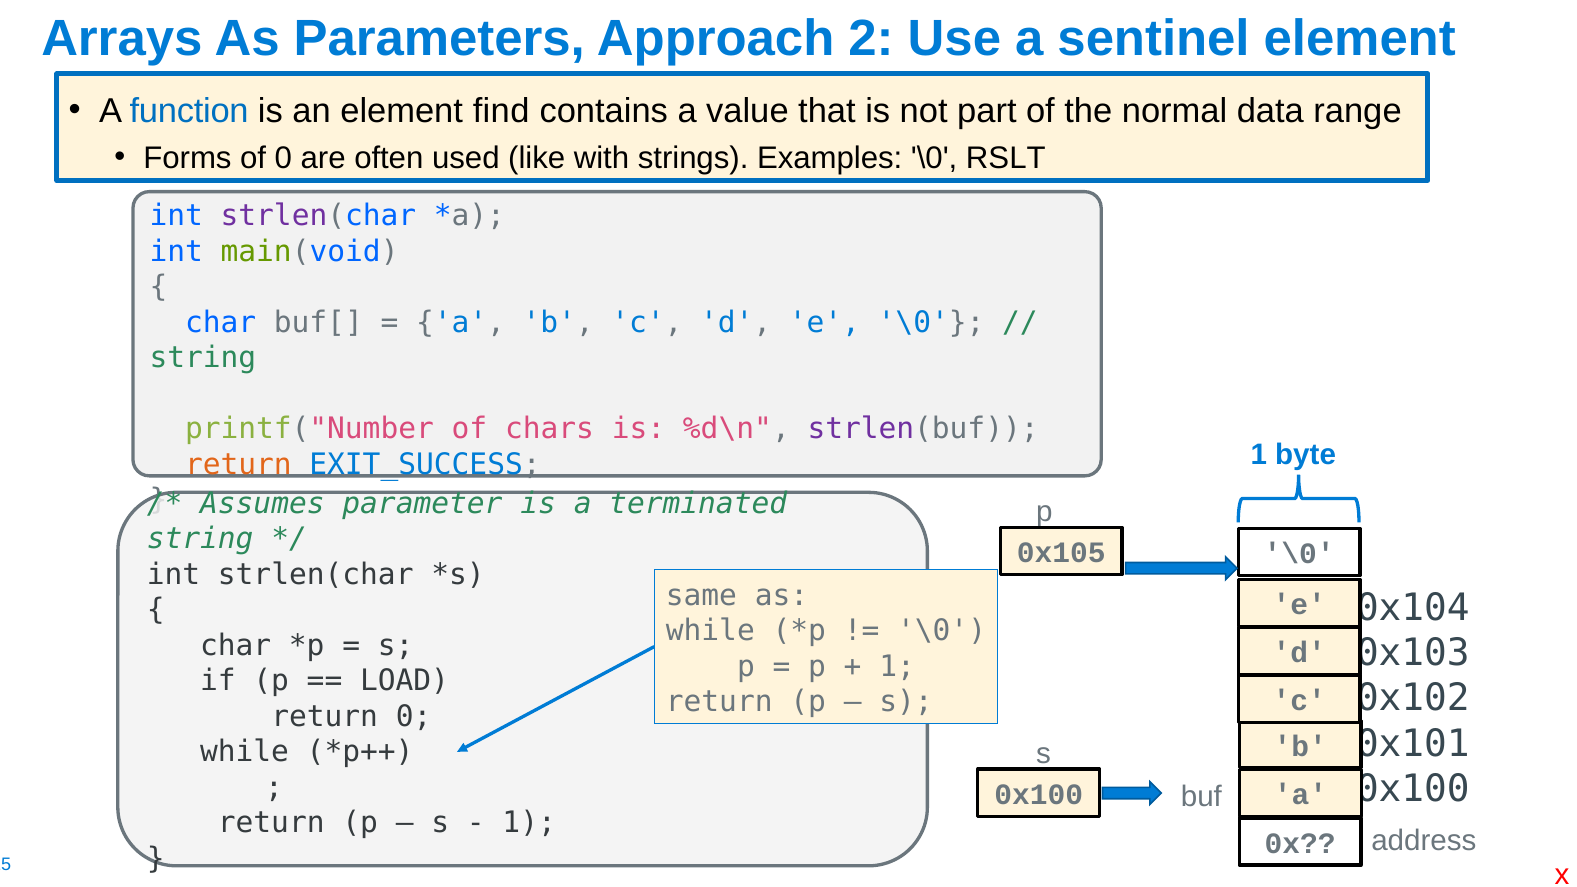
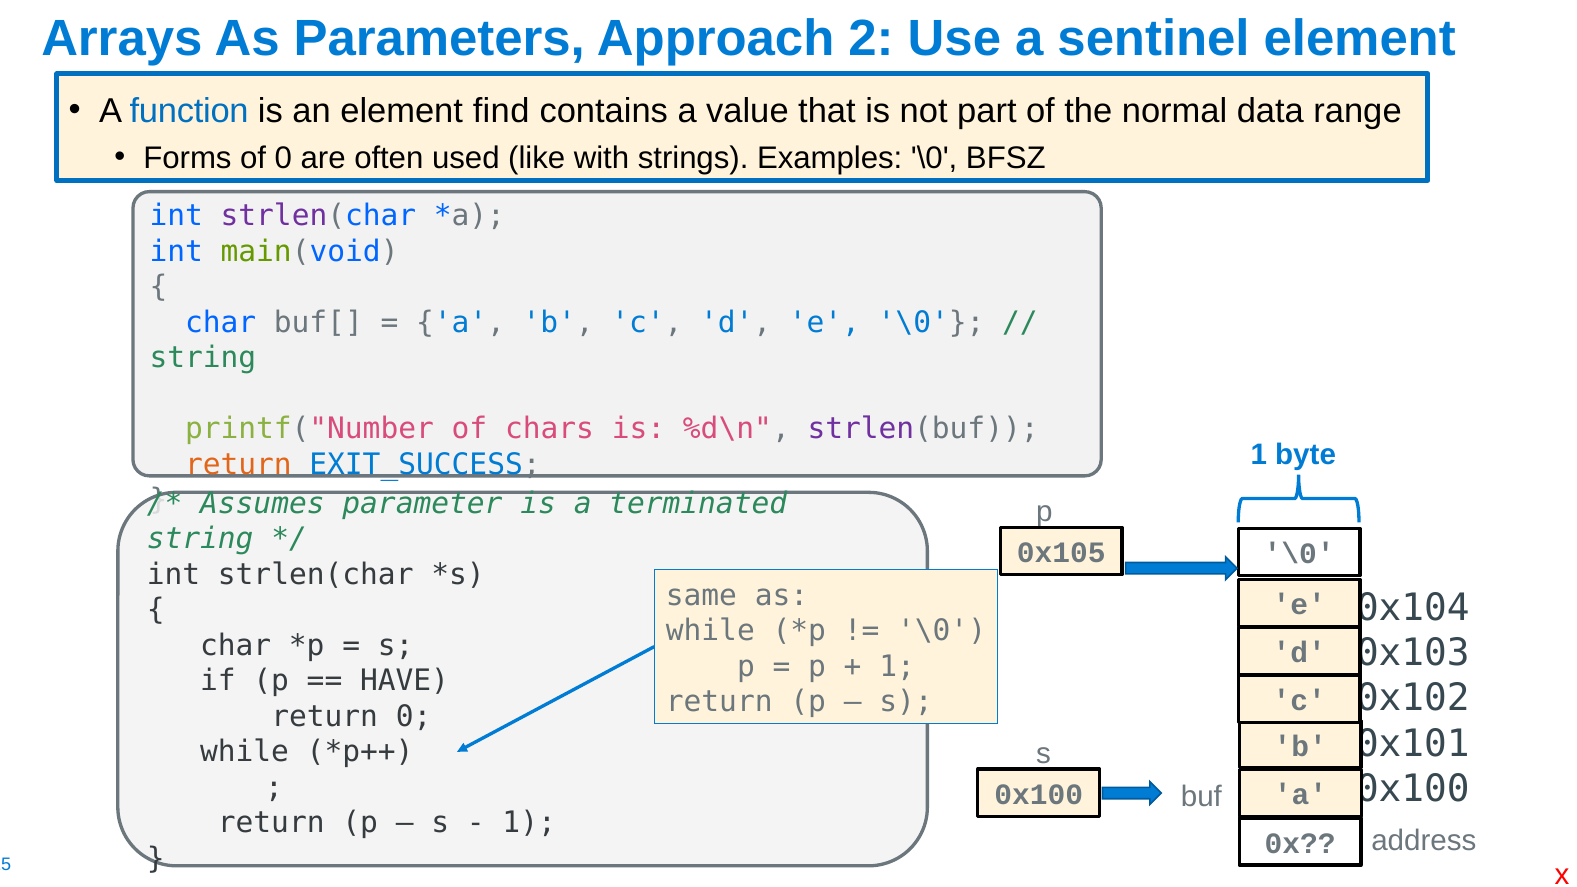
RSLT: RSLT -> BFSZ
LOAD: LOAD -> HAVE
